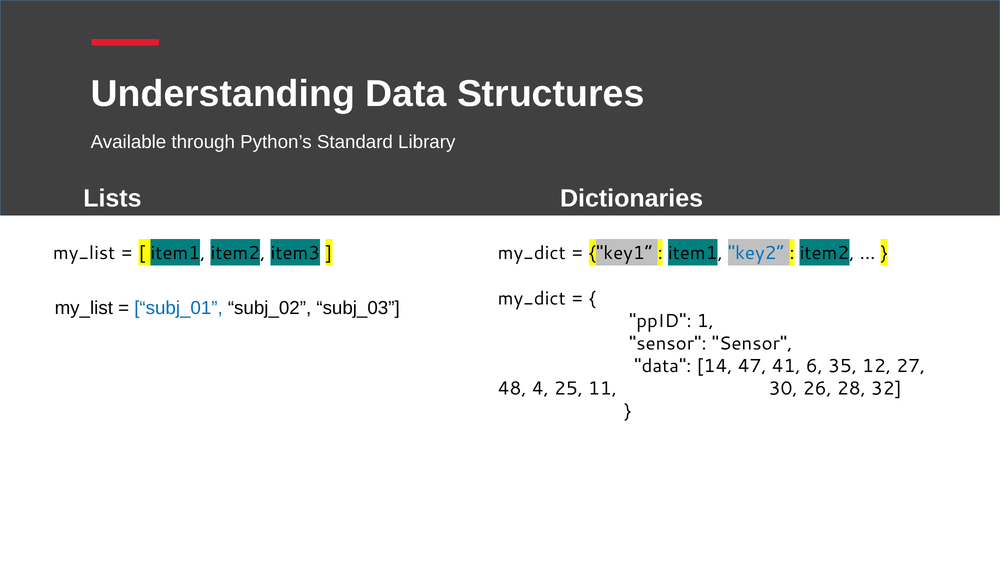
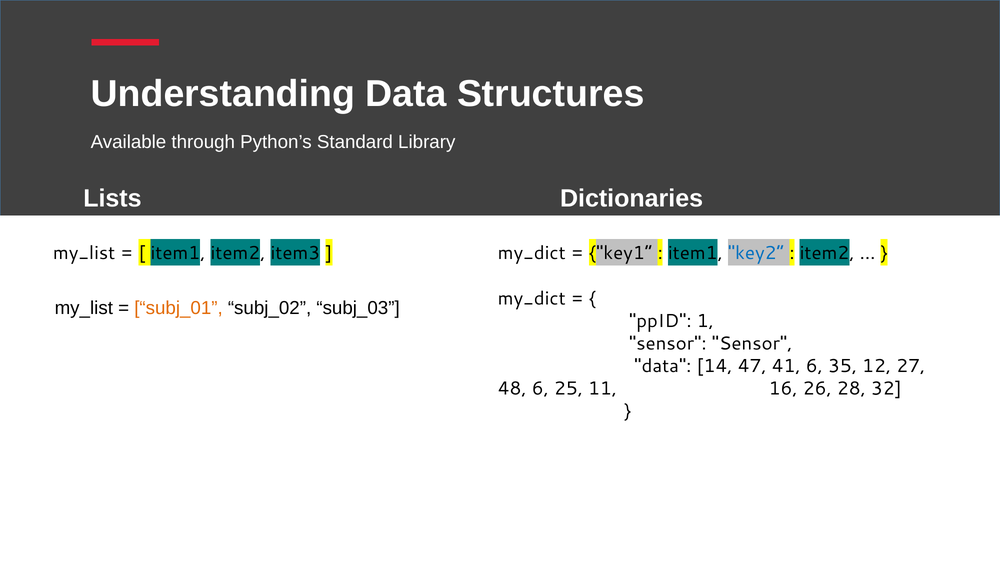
subj_01 colour: blue -> orange
48 4: 4 -> 6
30: 30 -> 16
